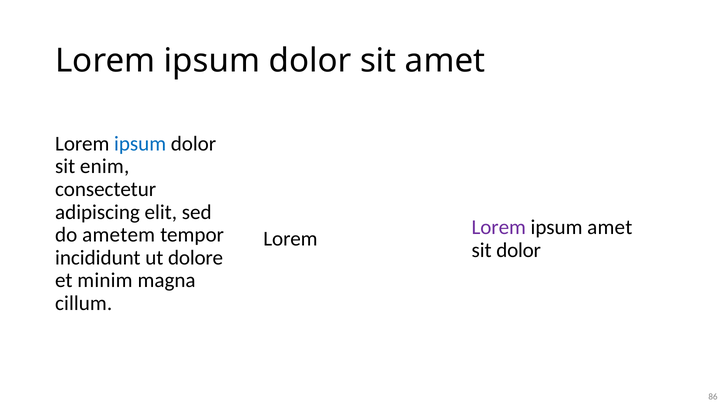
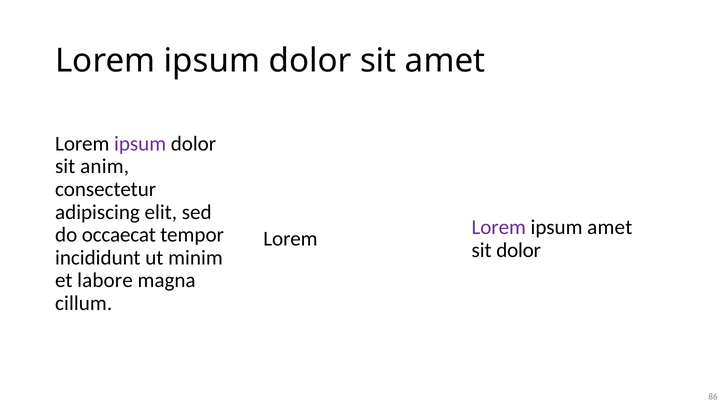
ipsum at (140, 144) colour: blue -> purple
enim: enim -> anim
ametem: ametem -> occaecat
dolore: dolore -> minim
minim: minim -> labore
